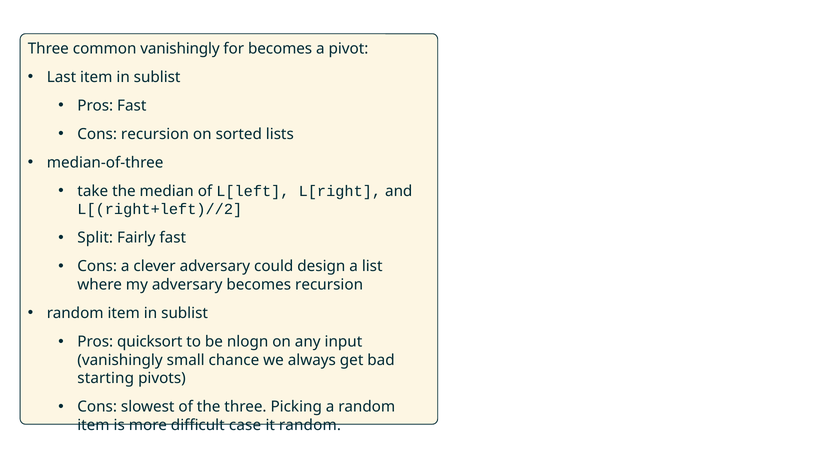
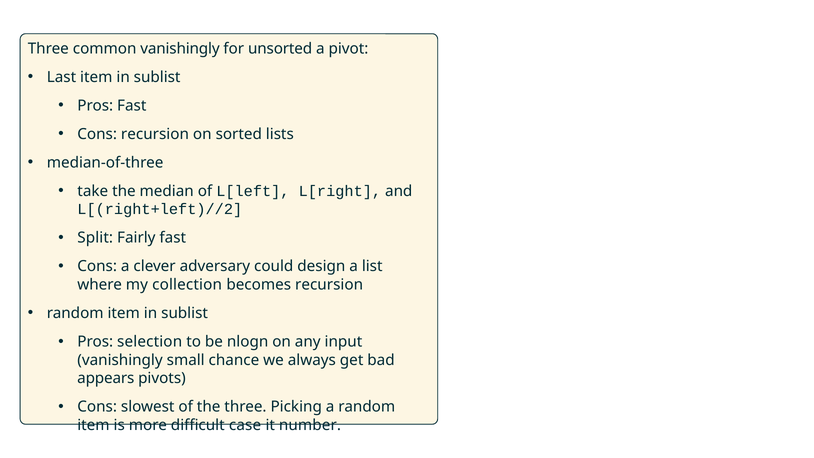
for becomes: becomes -> unsorted
my adversary: adversary -> collection
quicksort: quicksort -> selection
starting: starting -> appears
it random: random -> number
